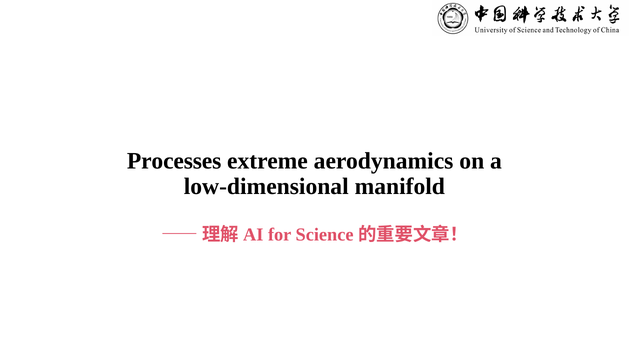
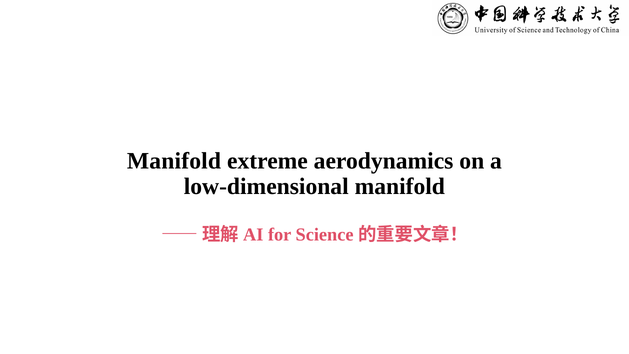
Processes at (174, 161): Processes -> Manifold
